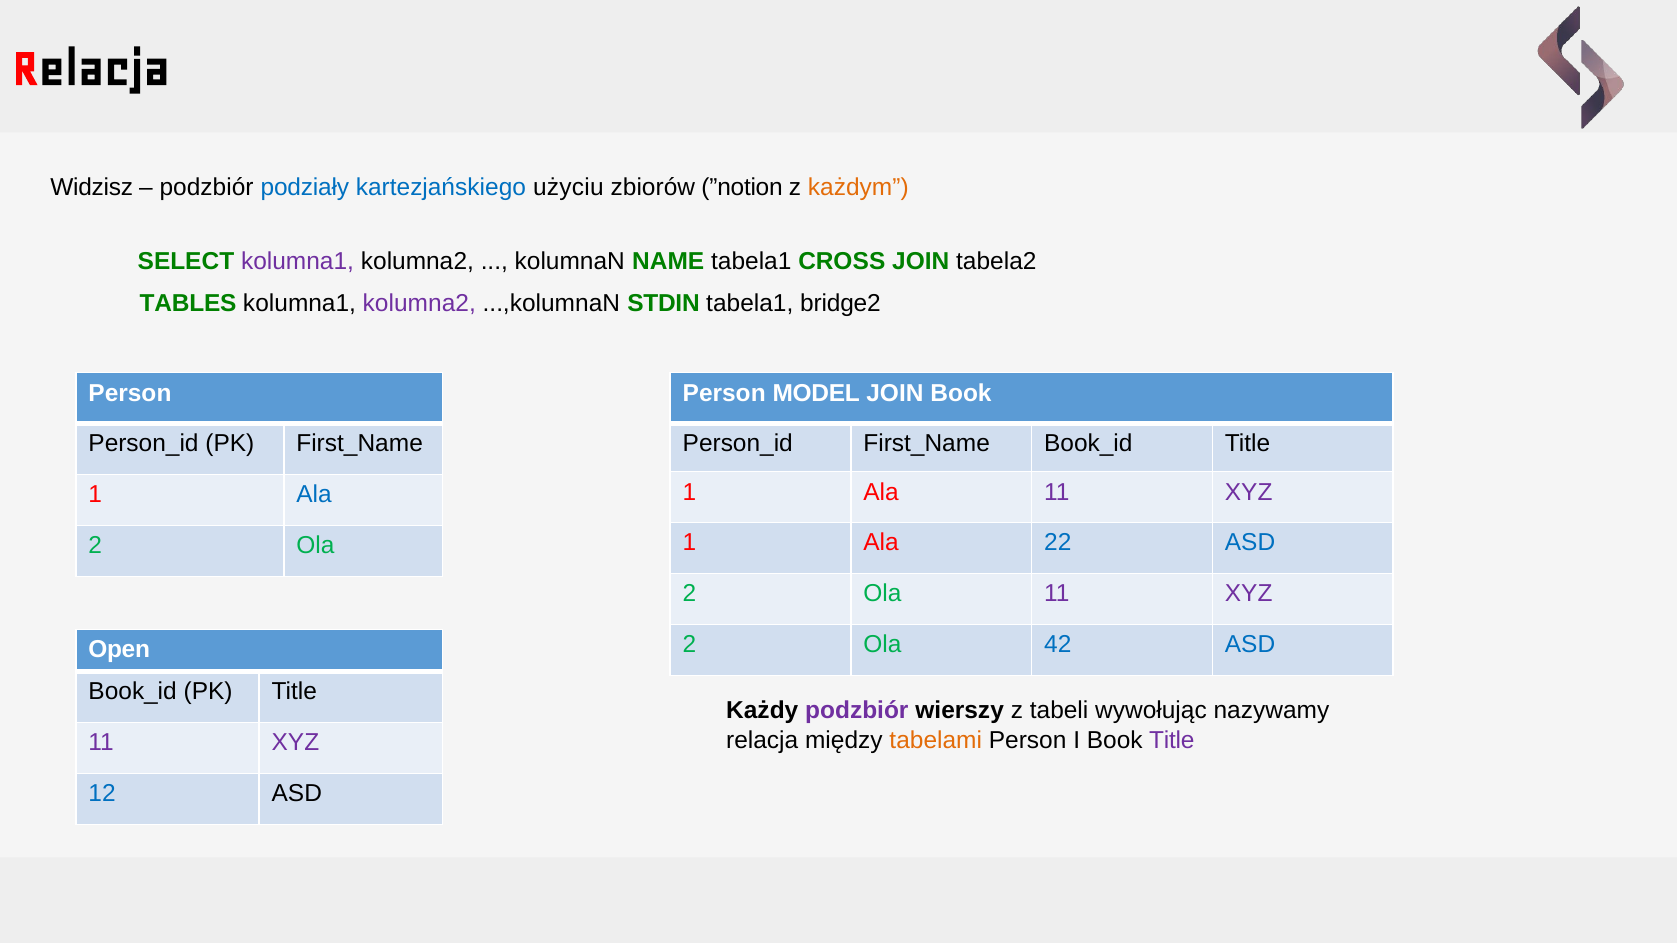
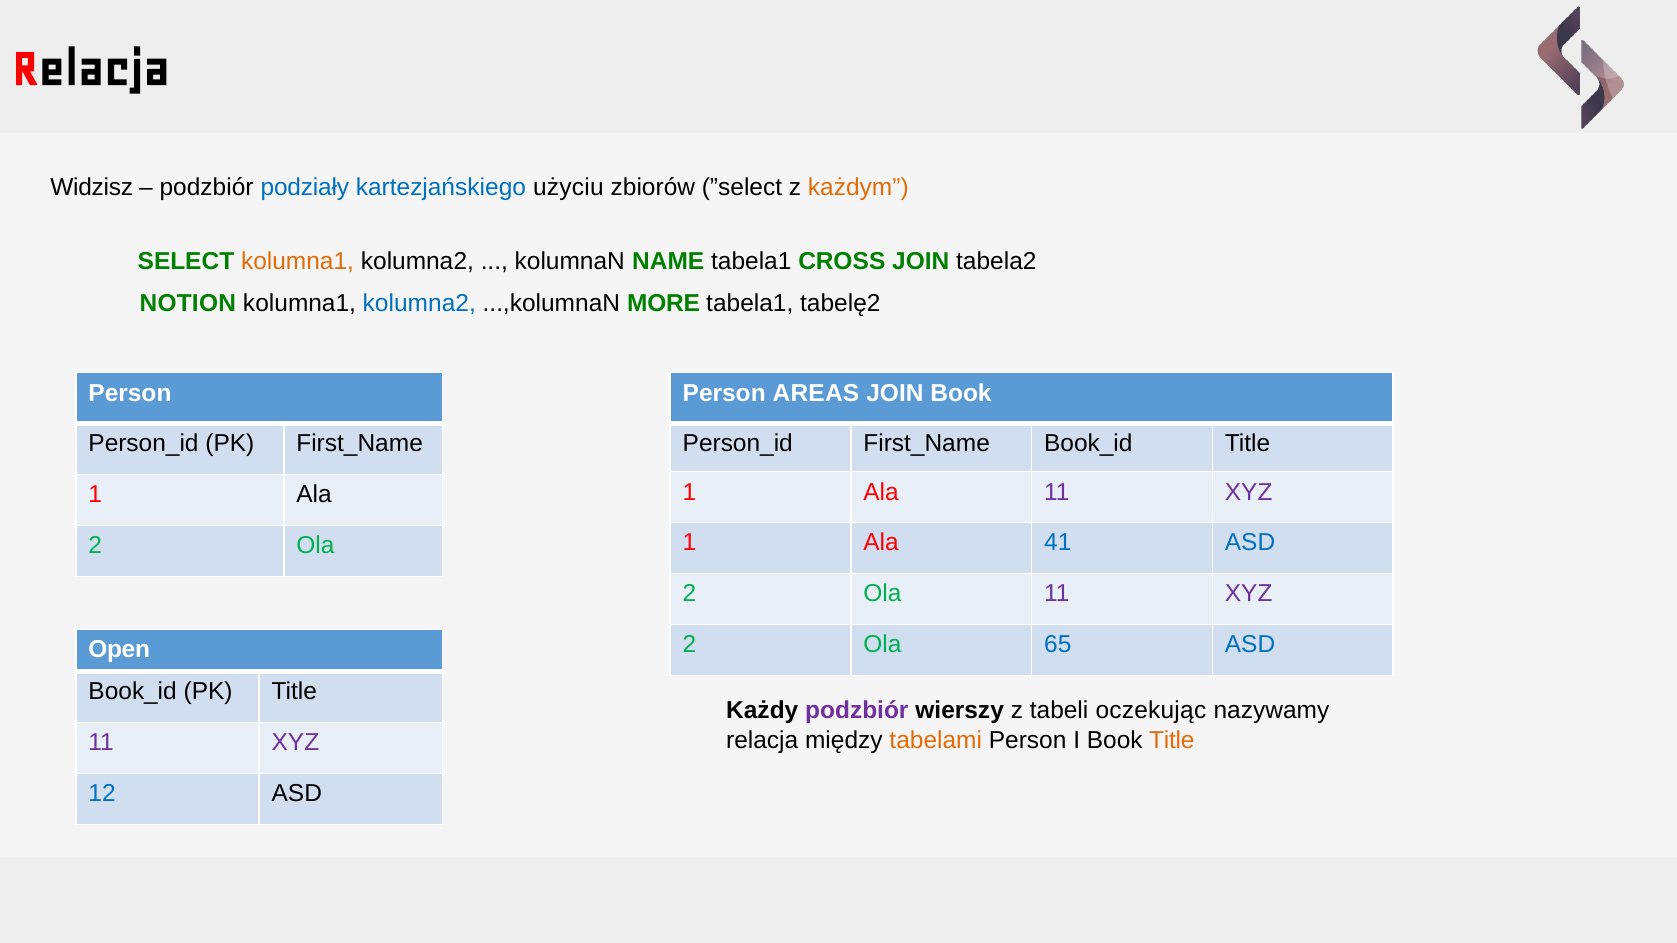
”notion: ”notion -> ”select
kolumna1 at (298, 262) colour: purple -> orange
TABLES: TABLES -> NOTION
kolumna2 at (419, 304) colour: purple -> blue
STDIN: STDIN -> MORE
bridge2: bridge2 -> tabelę2
MODEL: MODEL -> AREAS
Ala at (314, 495) colour: blue -> black
22: 22 -> 41
42: 42 -> 65
wywołując: wywołując -> oczekując
Title at (1172, 740) colour: purple -> orange
